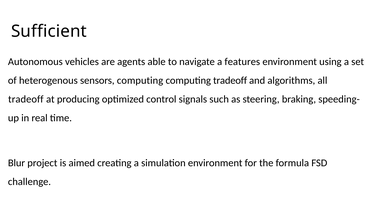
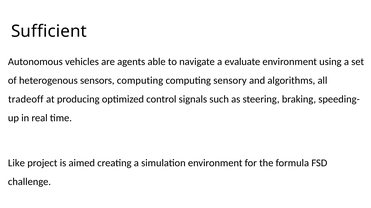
features: features -> evaluate
computing tradeoff: tradeoff -> sensory
Blur: Blur -> Like
